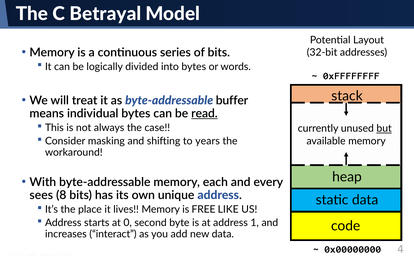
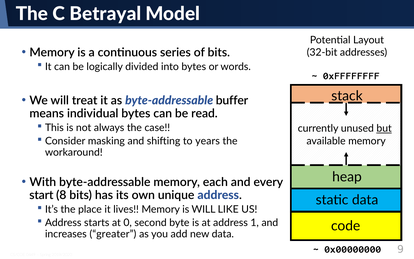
read underline: present -> none
sees: sees -> start
is FREE: FREE -> WILL
interact: interact -> greater
4: 4 -> 9
